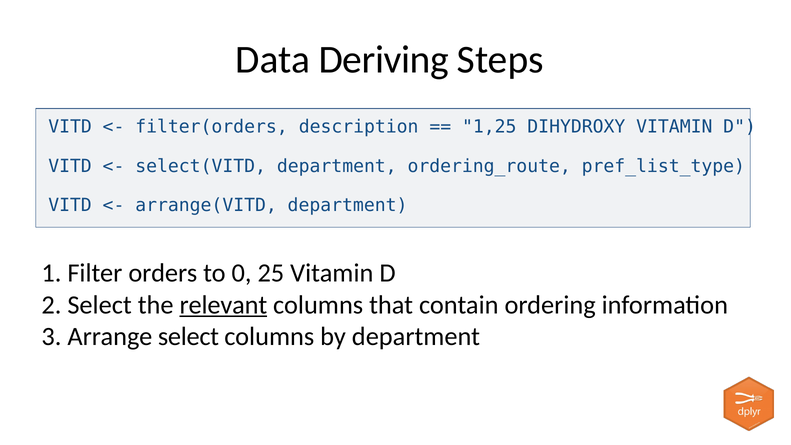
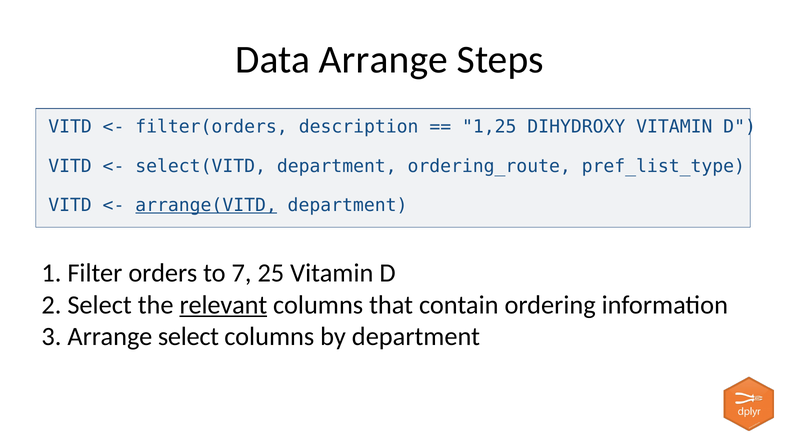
Data Deriving: Deriving -> Arrange
arrange(VITD underline: none -> present
0: 0 -> 7
